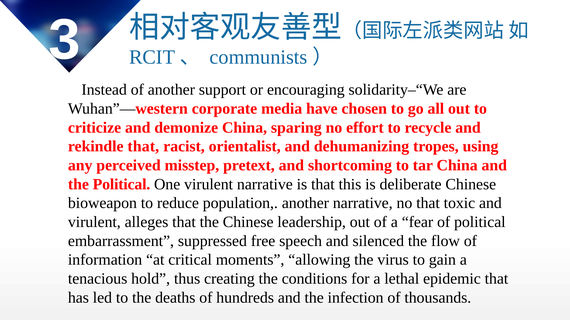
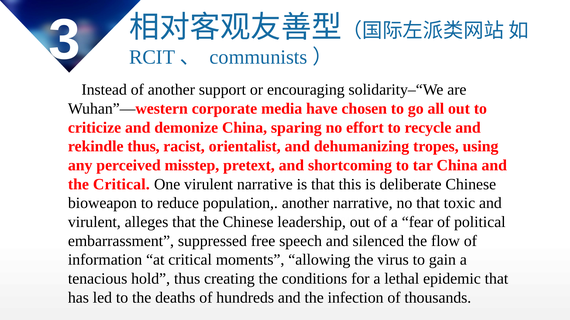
rekindle that: that -> thus
the Political: Political -> Critical
